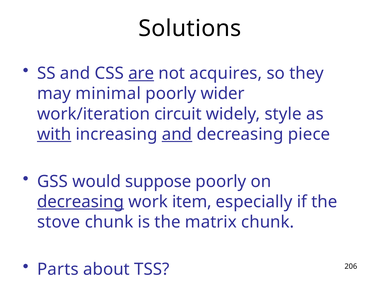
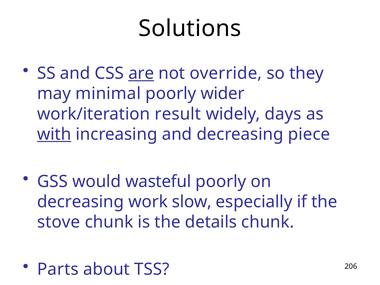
acquires: acquires -> override
circuit: circuit -> result
style: style -> days
and at (177, 134) underline: present -> none
suppose: suppose -> wasteful
decreasing at (81, 202) underline: present -> none
item: item -> slow
matrix: matrix -> details
